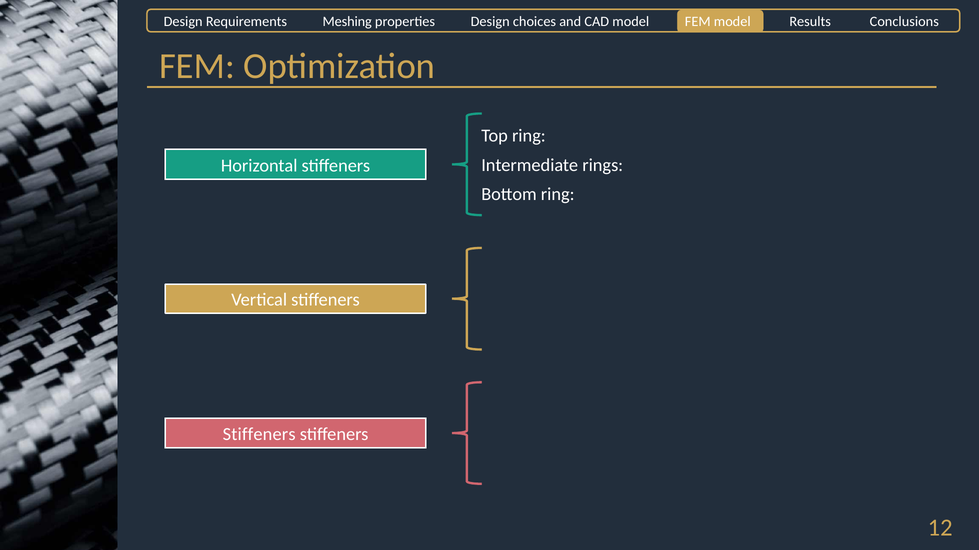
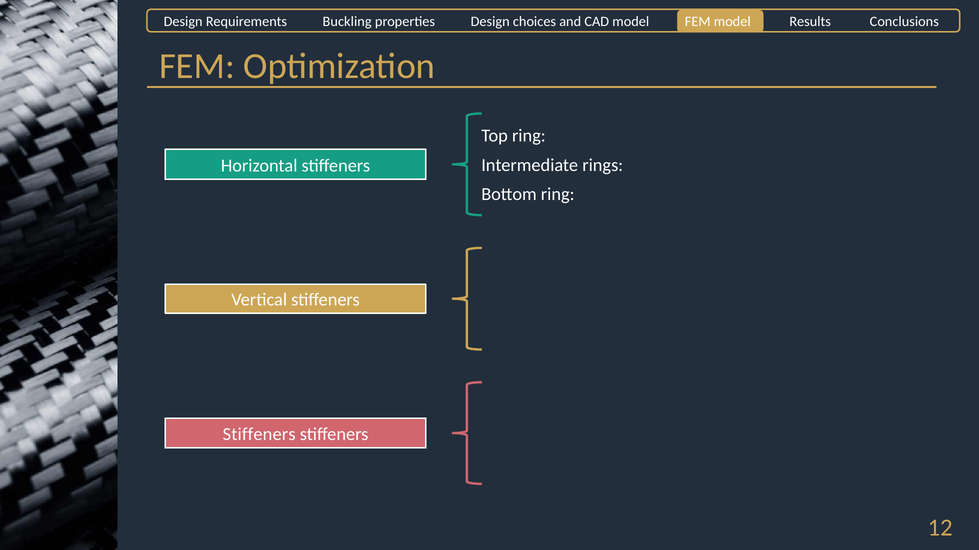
Meshing: Meshing -> Buckling
